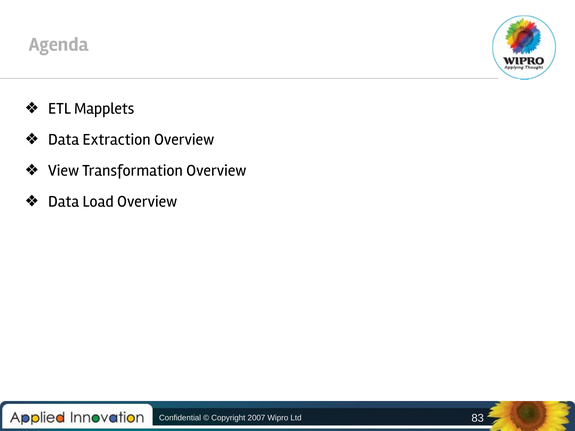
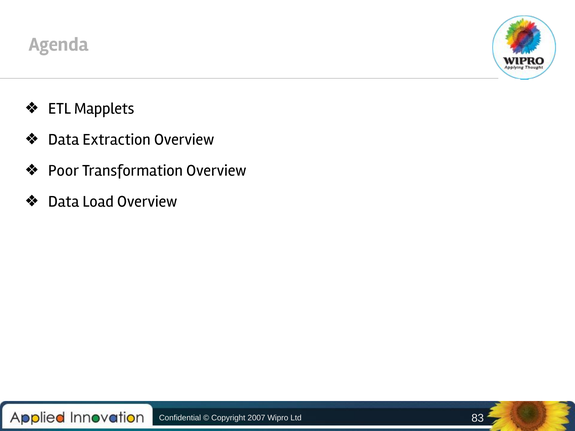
View: View -> Poor
